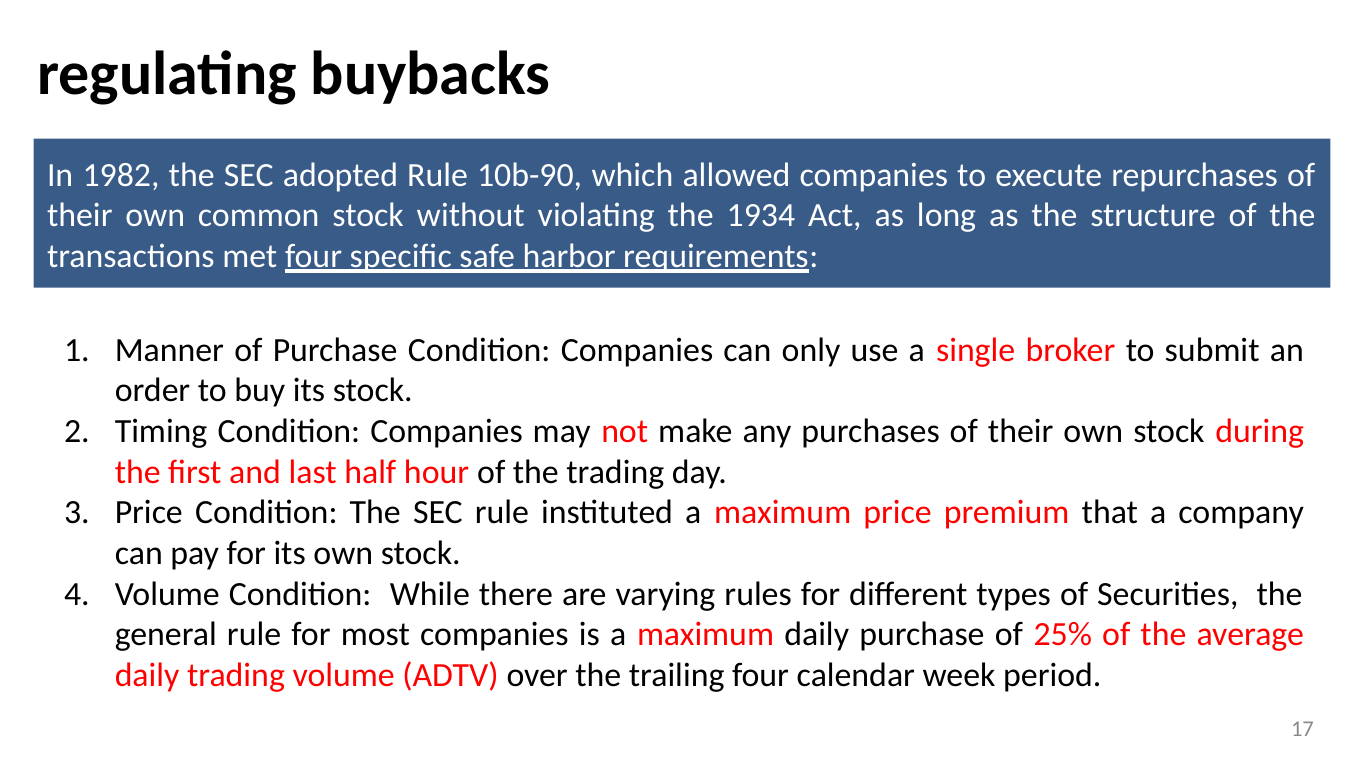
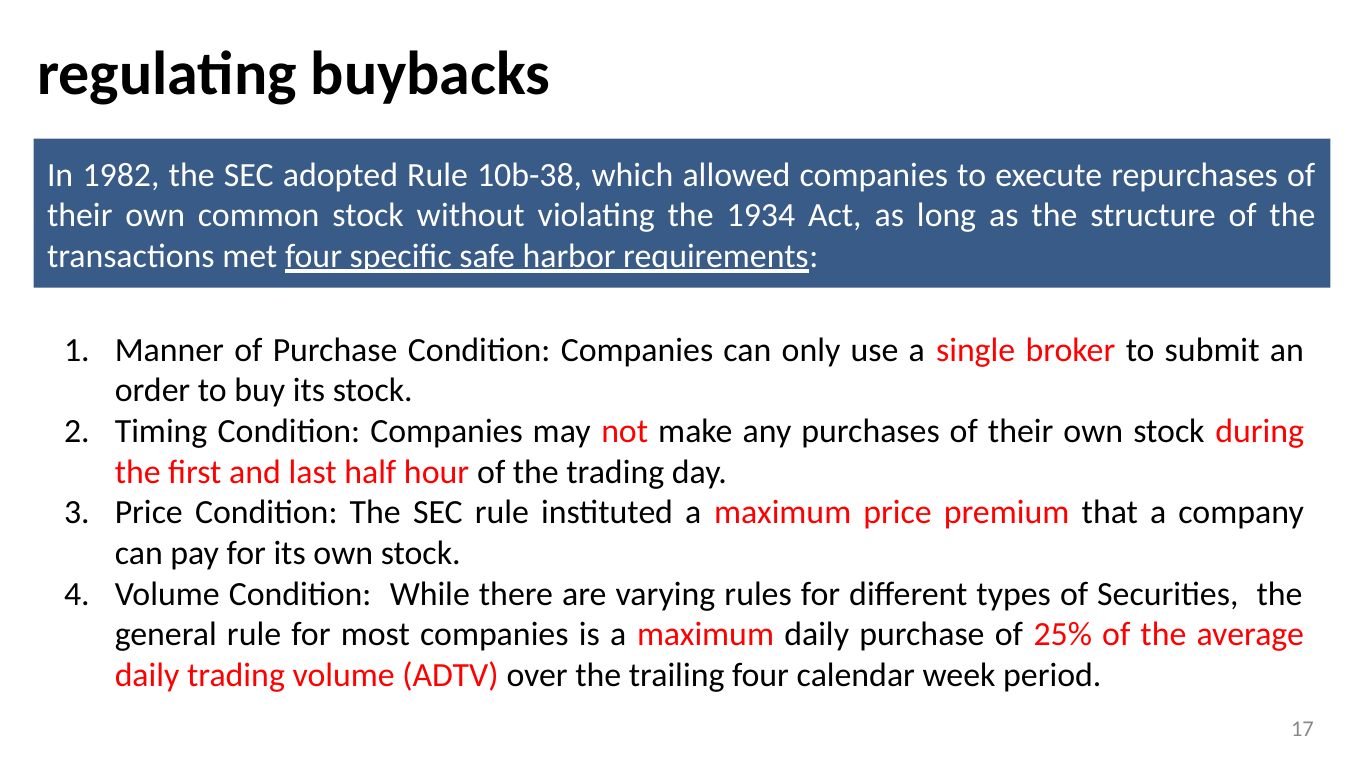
10b-90: 10b-90 -> 10b-38
